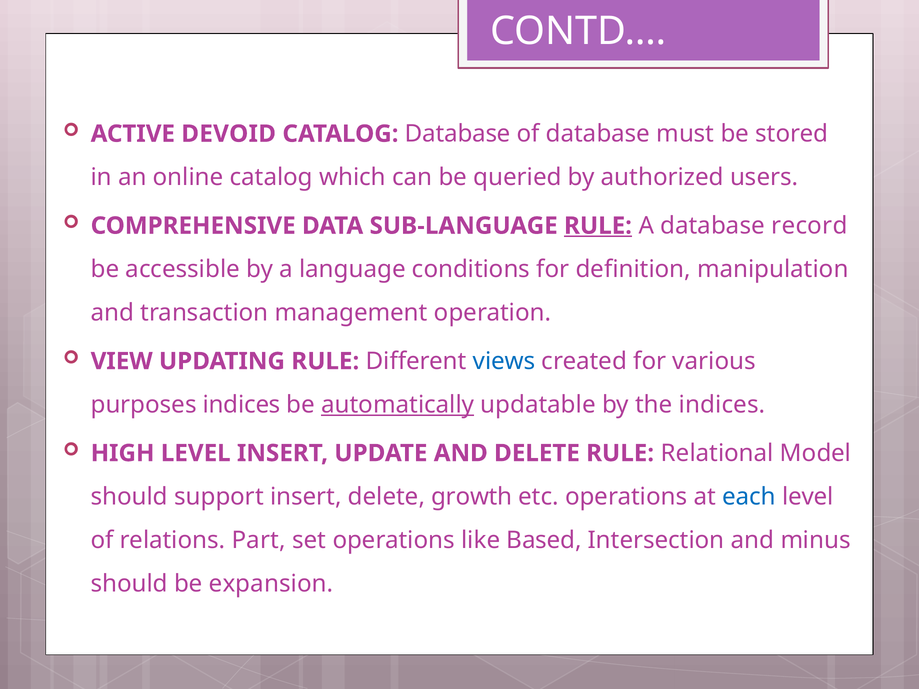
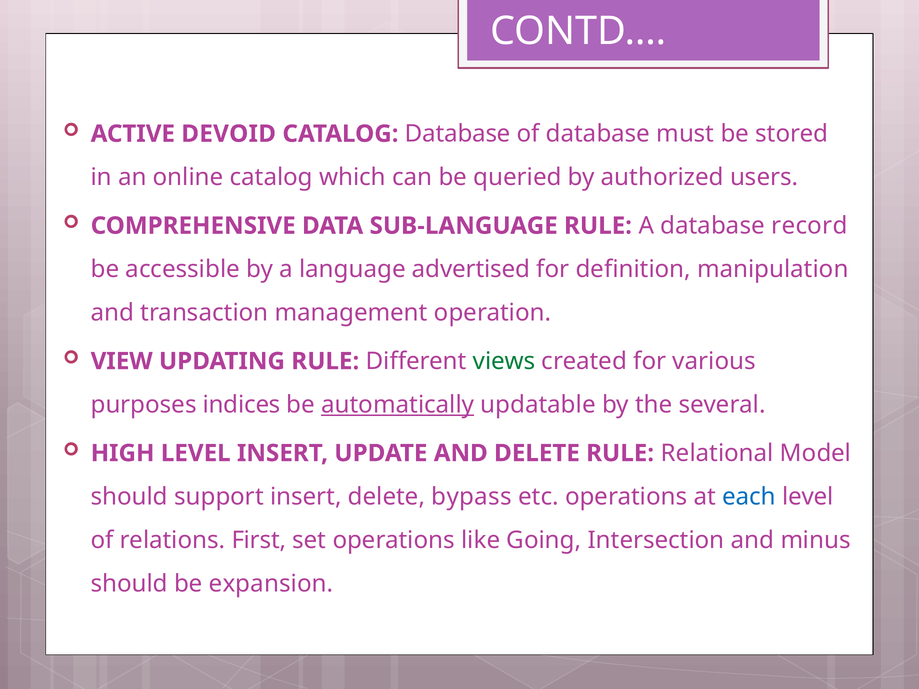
RULE at (598, 226) underline: present -> none
conditions: conditions -> advertised
views colour: blue -> green
the indices: indices -> several
growth: growth -> bypass
Part: Part -> First
Based: Based -> Going
